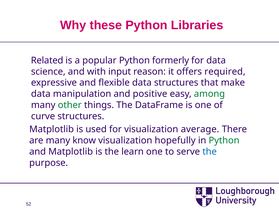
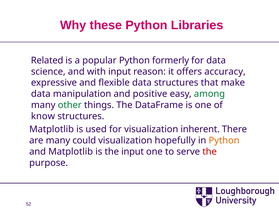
required: required -> accuracy
curve: curve -> know
average: average -> inherent
know: know -> could
Python at (224, 141) colour: green -> orange
the learn: learn -> input
the at (210, 152) colour: blue -> red
